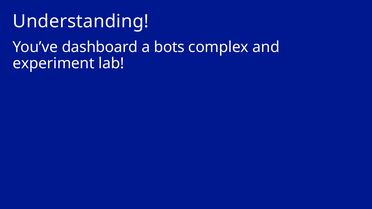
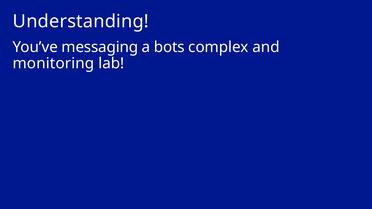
dashboard: dashboard -> messaging
experiment: experiment -> monitoring
